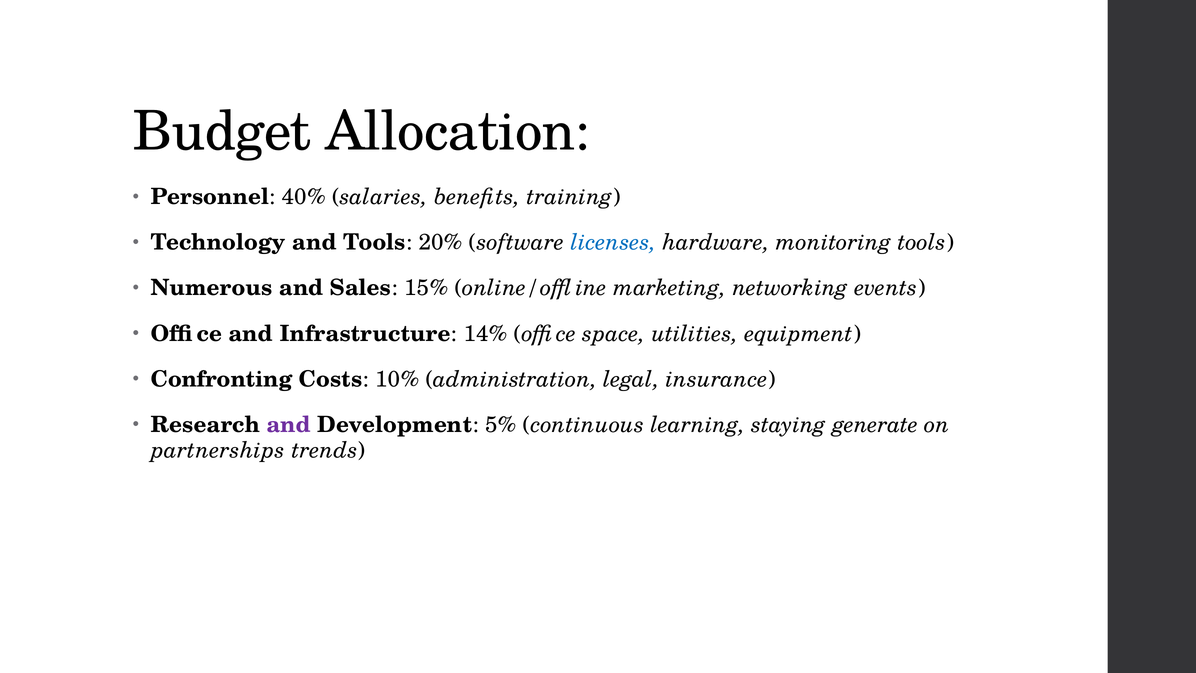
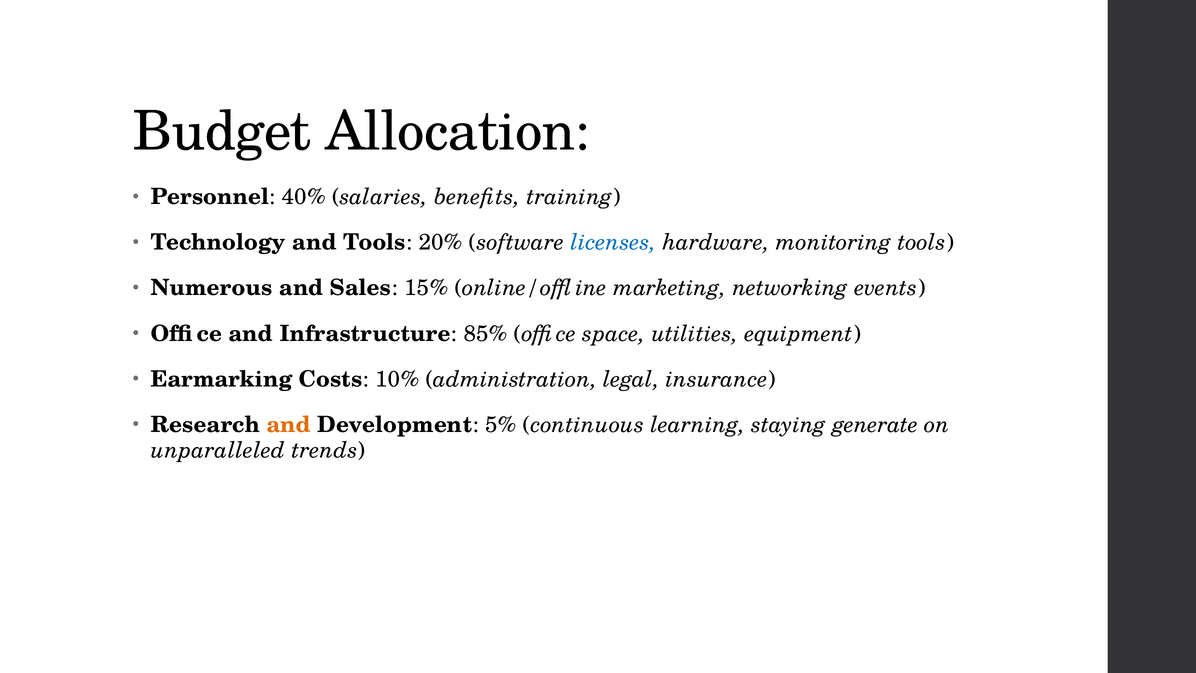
14%: 14% -> 85%
Confronting: Confronting -> Earmarking
and at (289, 425) colour: purple -> orange
partnerships: partnerships -> unparalleled
